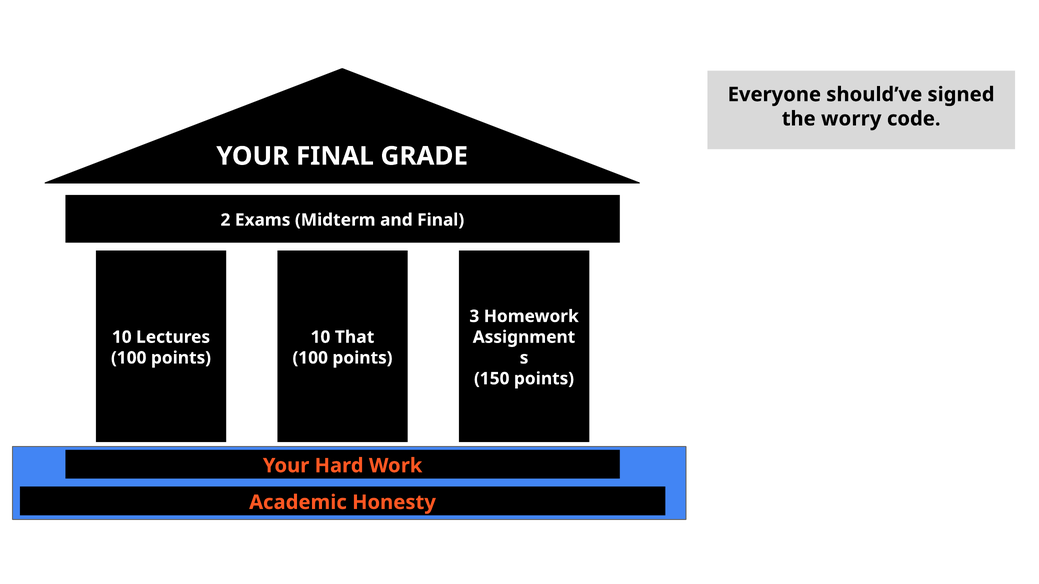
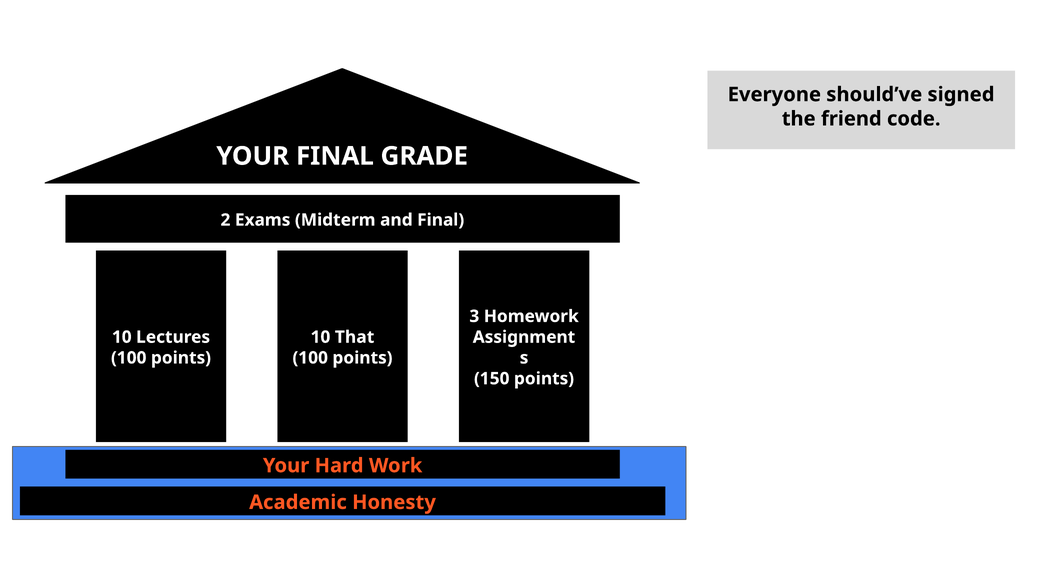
worry: worry -> friend
